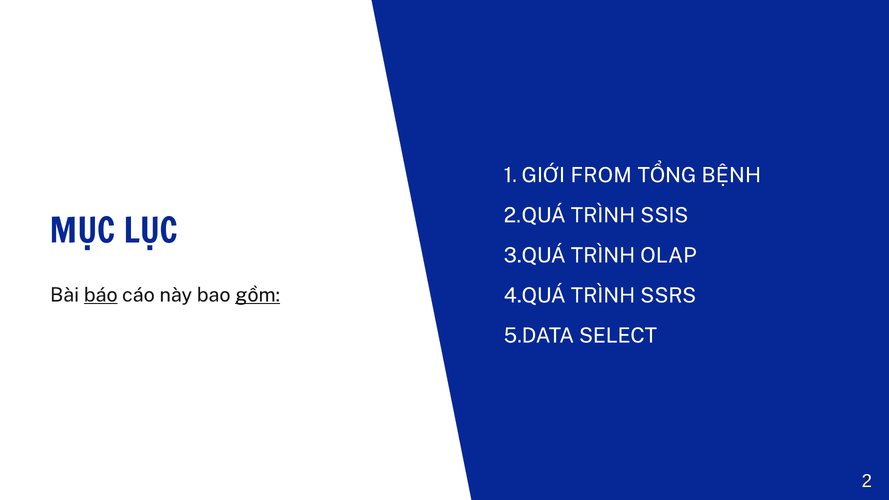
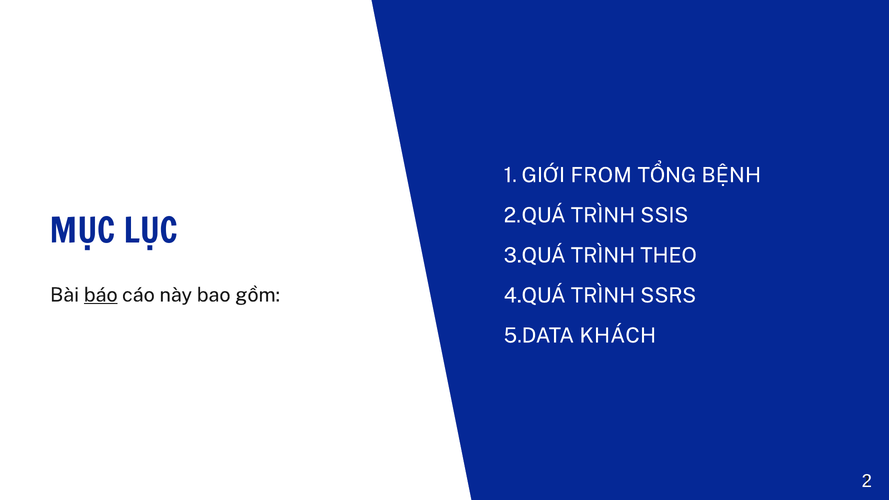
OLAP: OLAP -> THEO
gồm underline: present -> none
SELECT: SELECT -> KHÁCH
